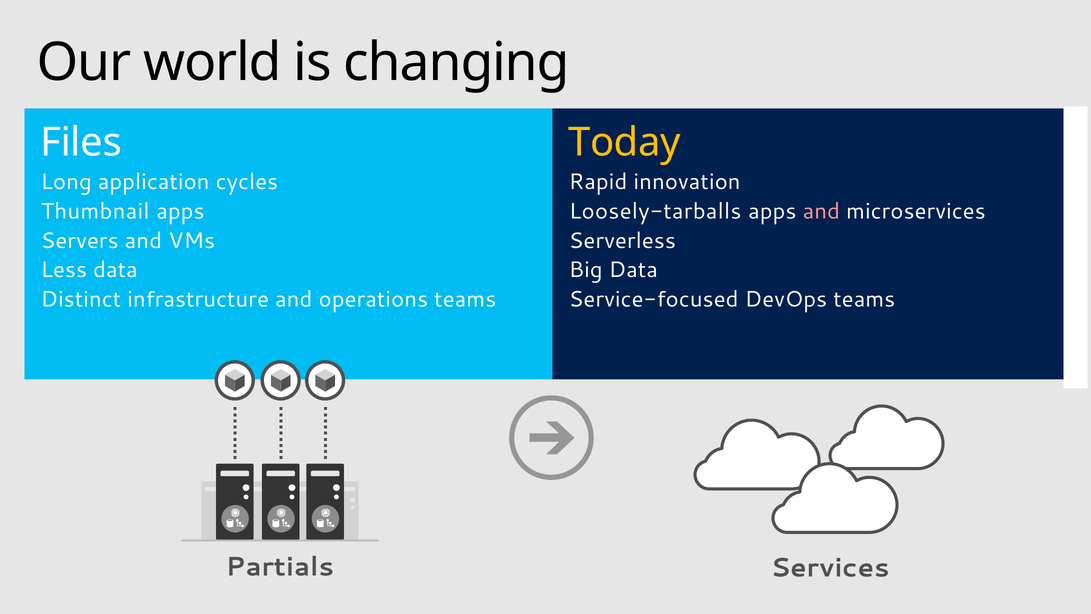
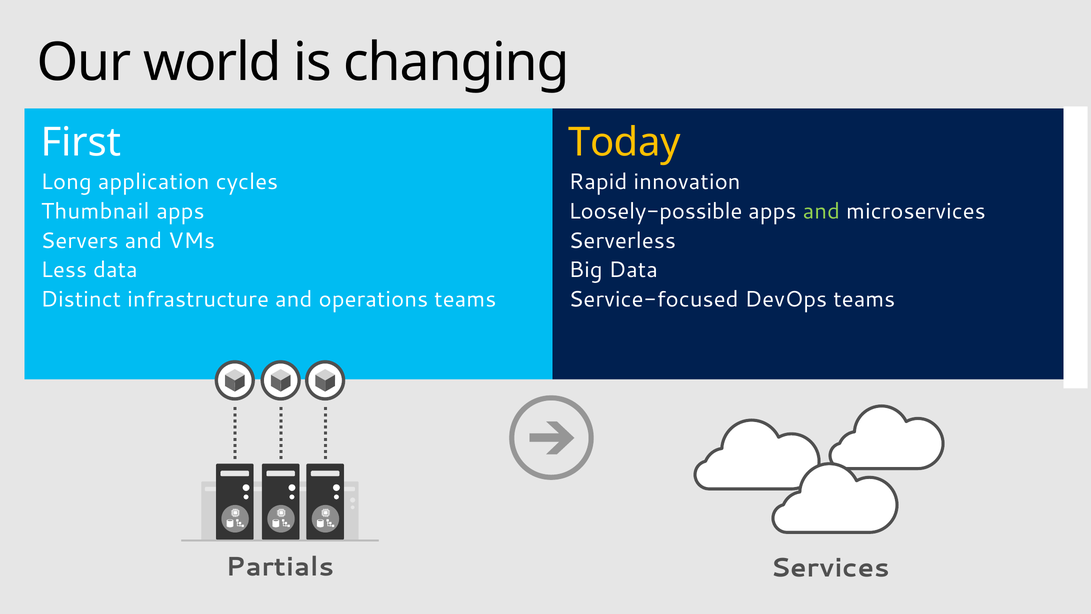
Files: Files -> First
Loosely-tarballs: Loosely-tarballs -> Loosely-possible
and at (821, 211) colour: pink -> light green
